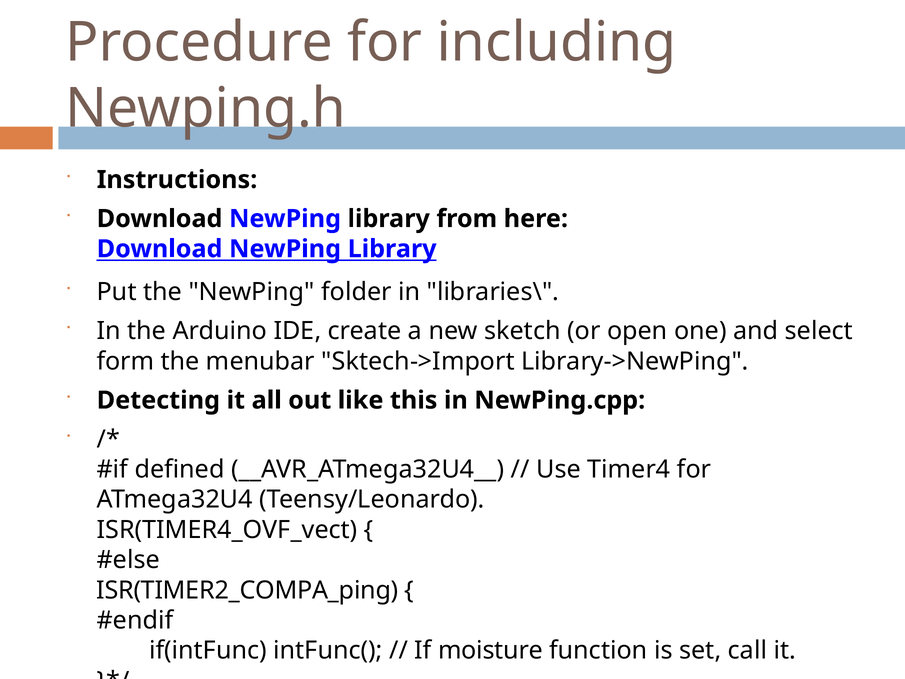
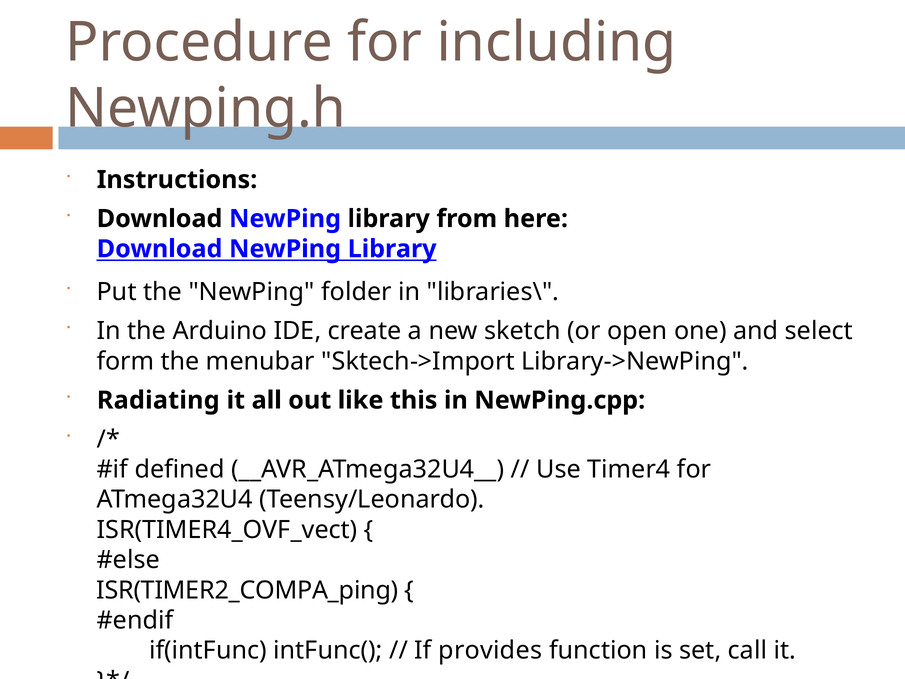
Detecting: Detecting -> Radiating
moisture: moisture -> provides
